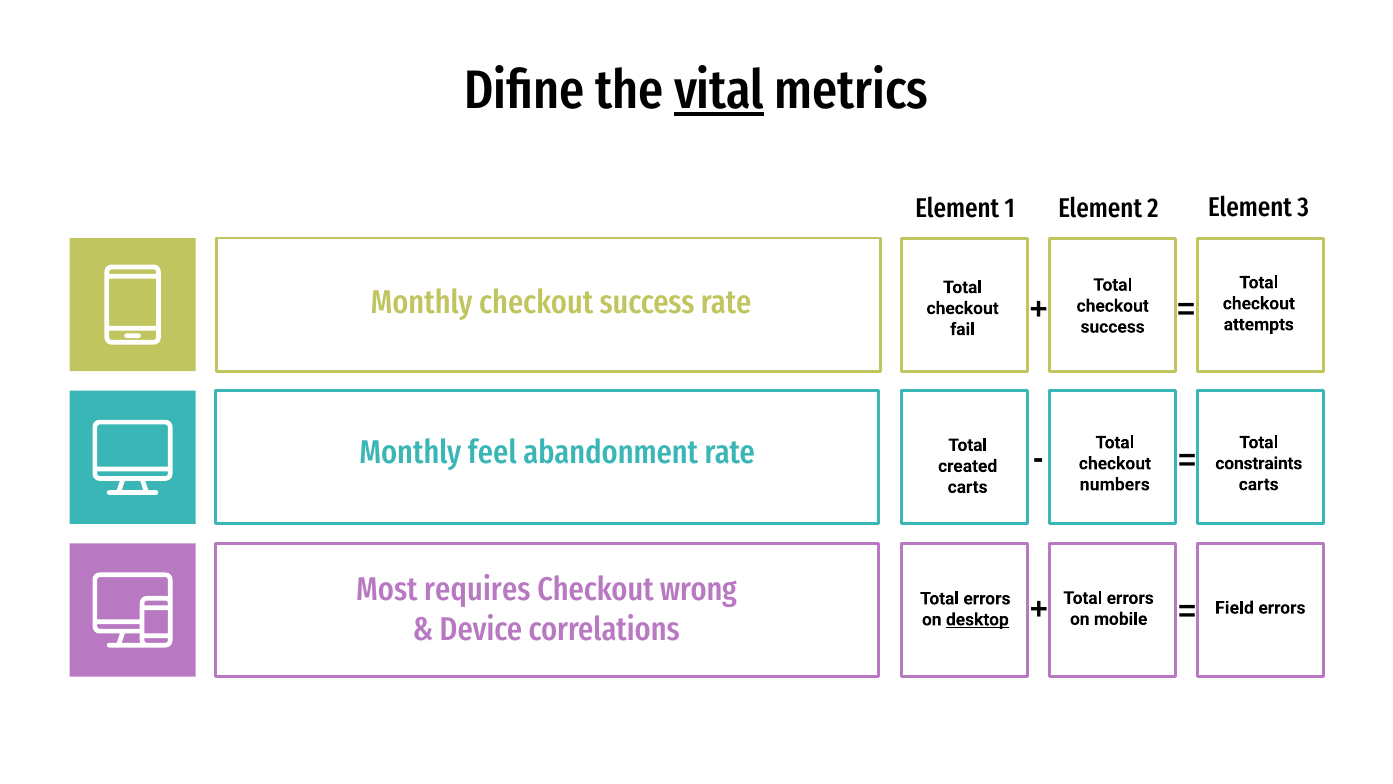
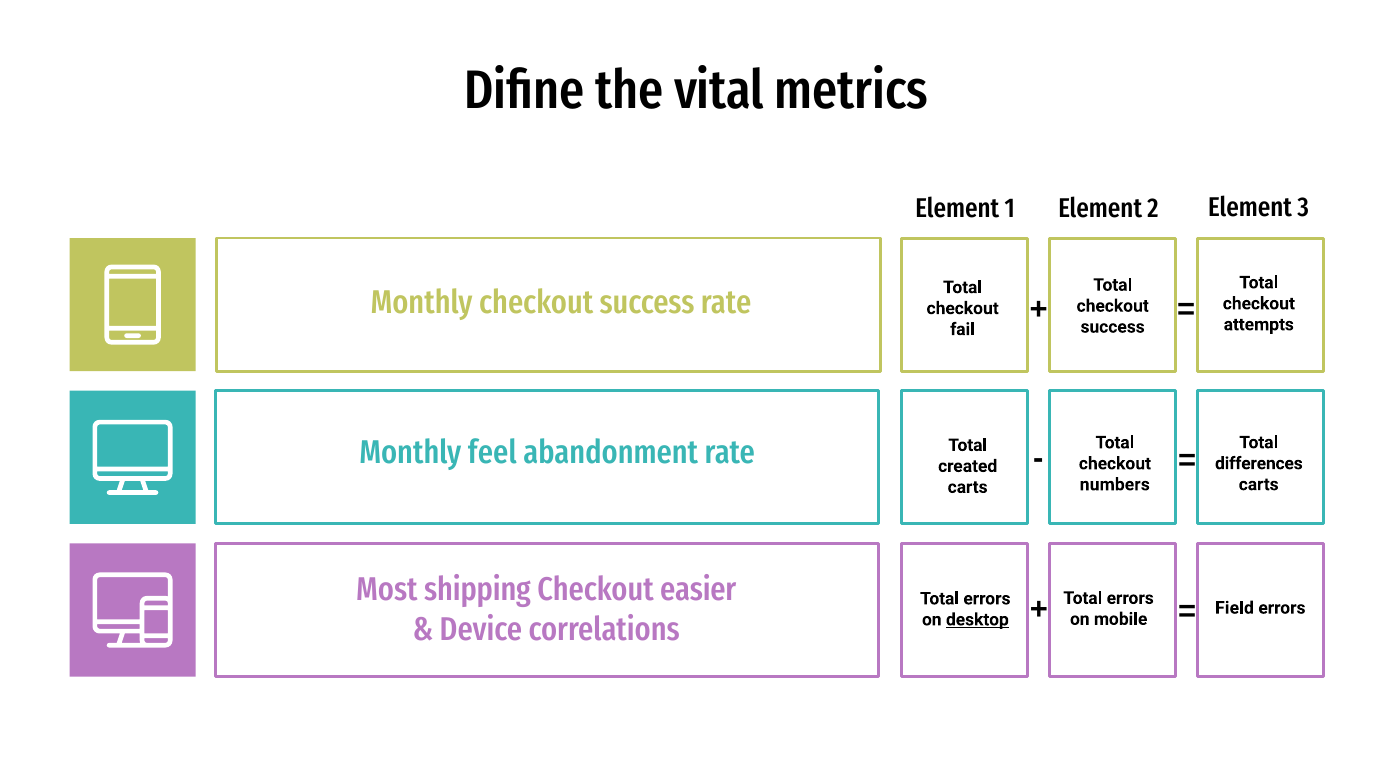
vital underline: present -> none
constraints: constraints -> differences
requires: requires -> shipping
wrong: wrong -> easier
